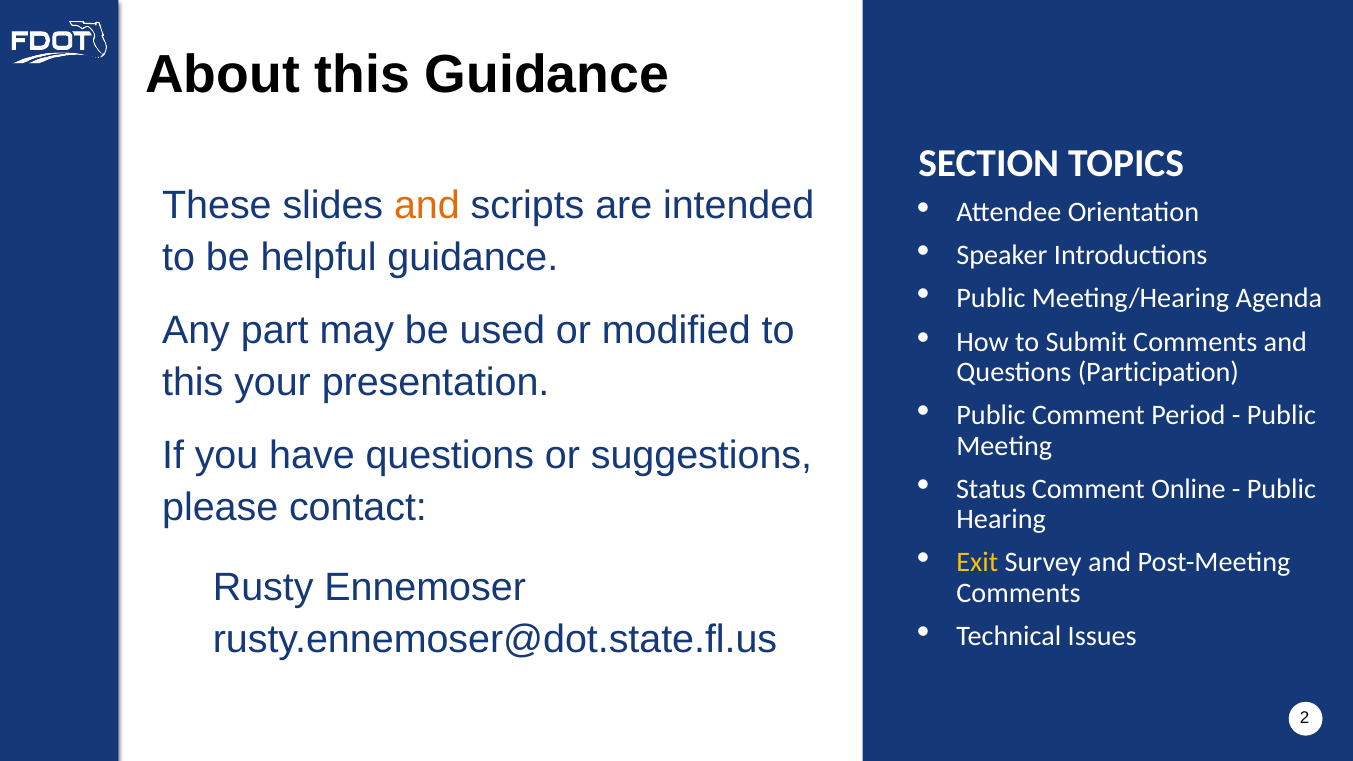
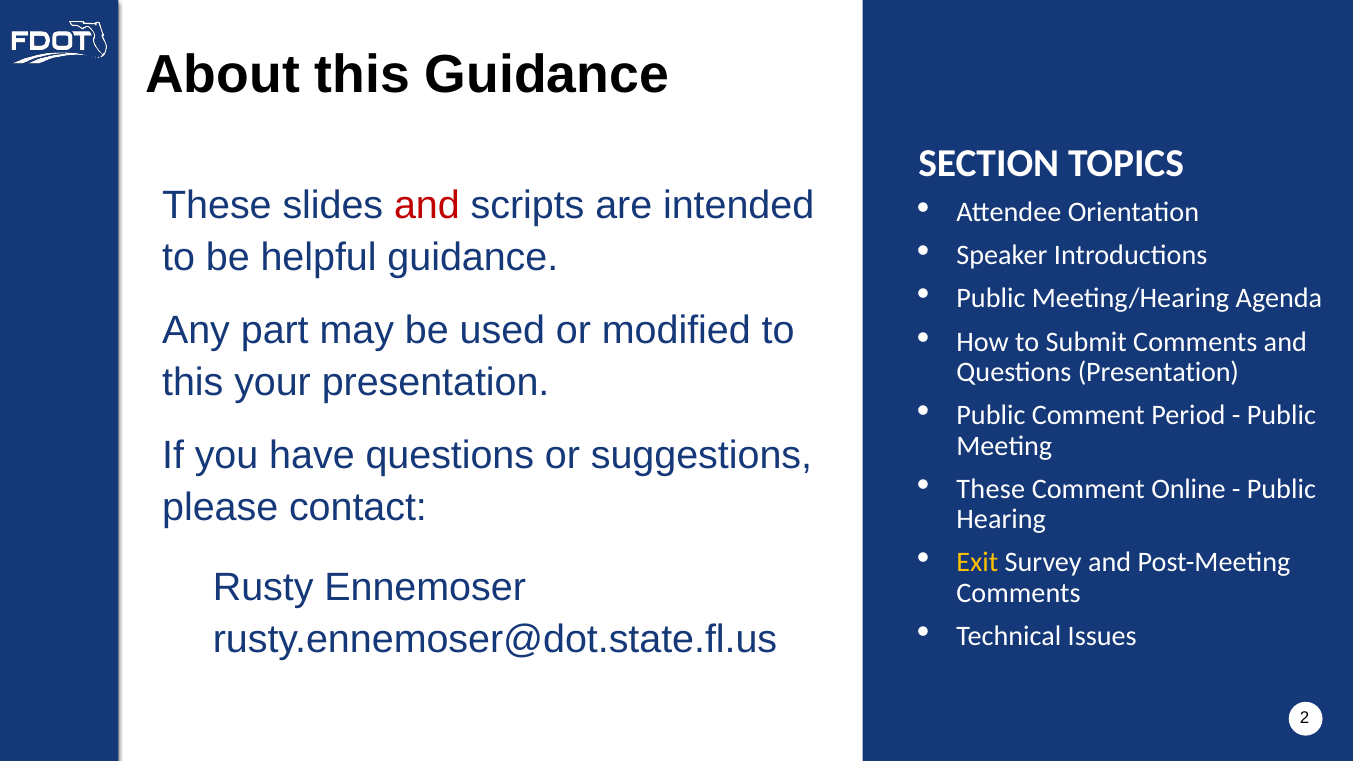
and at (427, 205) colour: orange -> red
Questions Participation: Participation -> Presentation
Status at (991, 489): Status -> These
